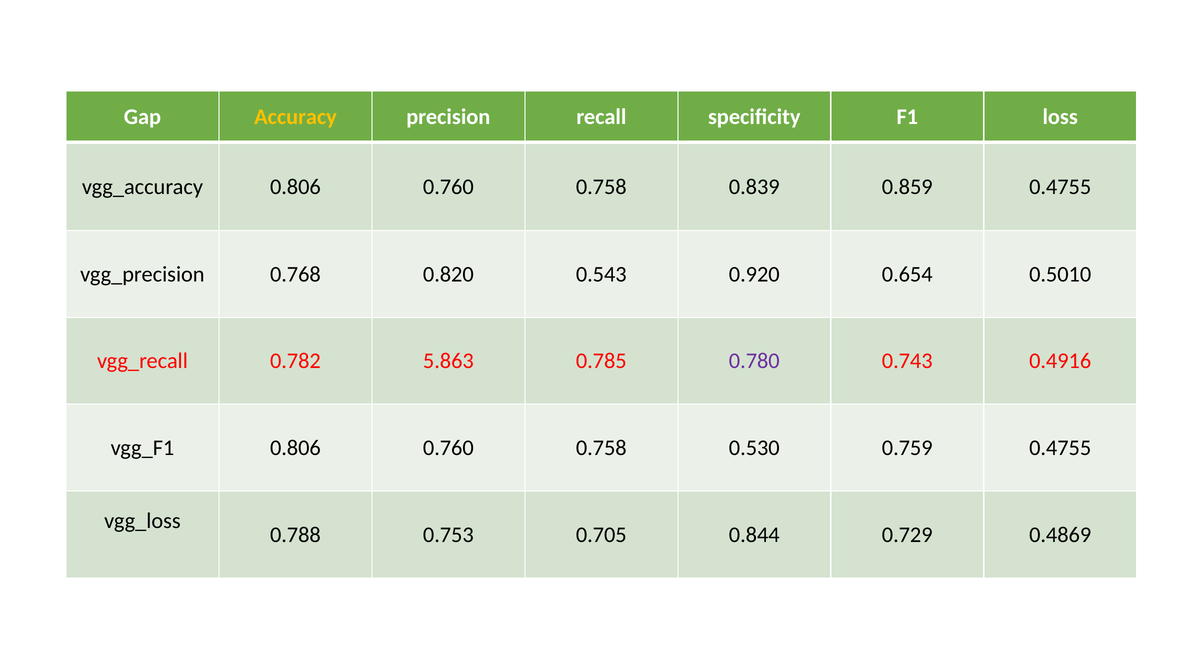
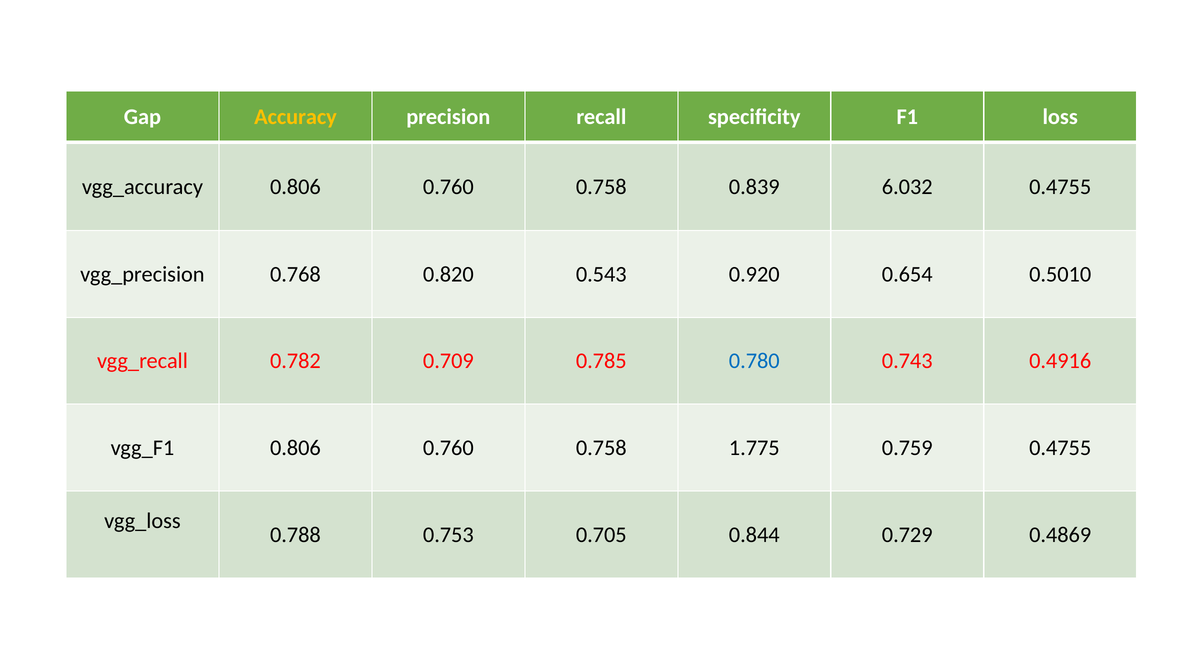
0.859: 0.859 -> 6.032
5.863: 5.863 -> 0.709
0.780 colour: purple -> blue
0.530: 0.530 -> 1.775
